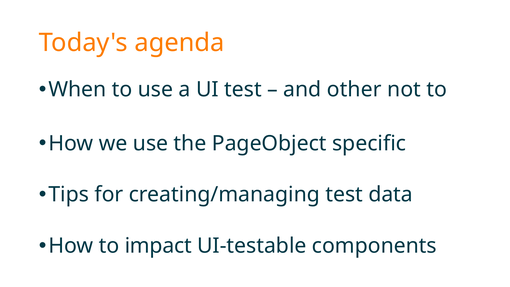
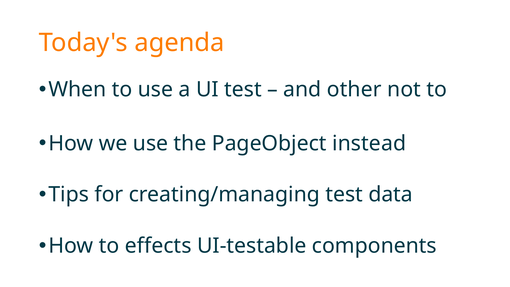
specific: specific -> instead
impact: impact -> effects
